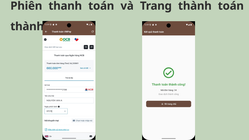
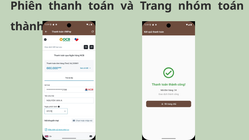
Trang thành: thành -> nhóm
